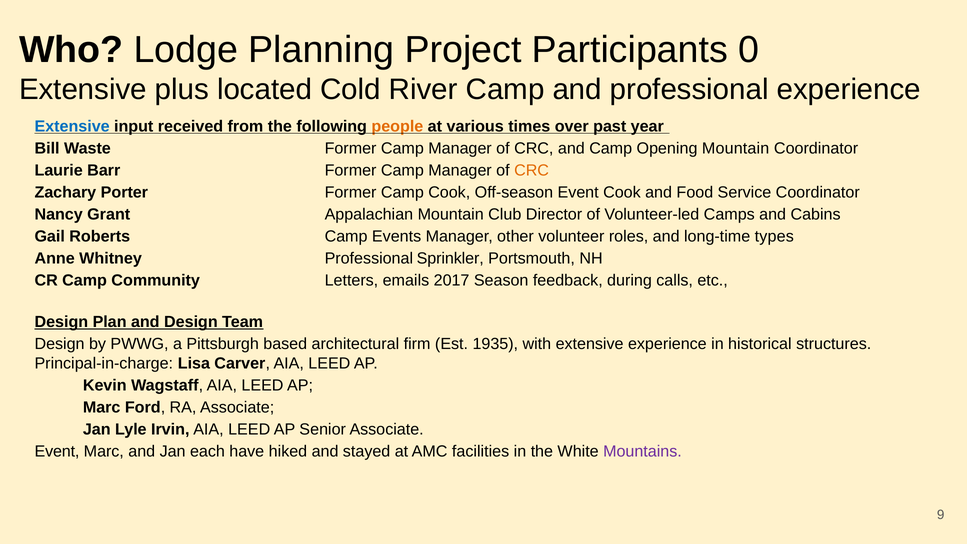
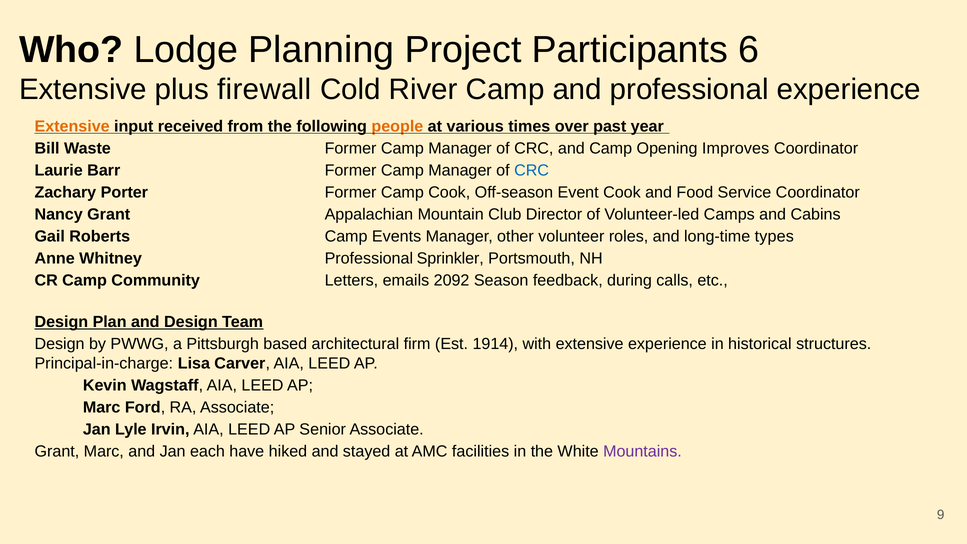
0: 0 -> 6
located: located -> firewall
Extensive at (72, 126) colour: blue -> orange
Opening Mountain: Mountain -> Improves
CRC at (532, 170) colour: orange -> blue
2017: 2017 -> 2092
1935: 1935 -> 1914
Event at (57, 451): Event -> Grant
